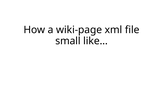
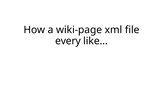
small: small -> every
